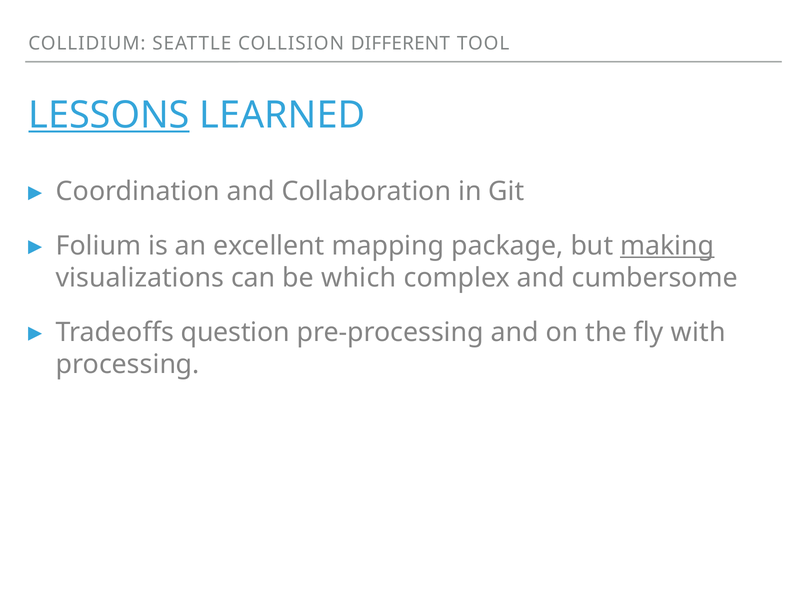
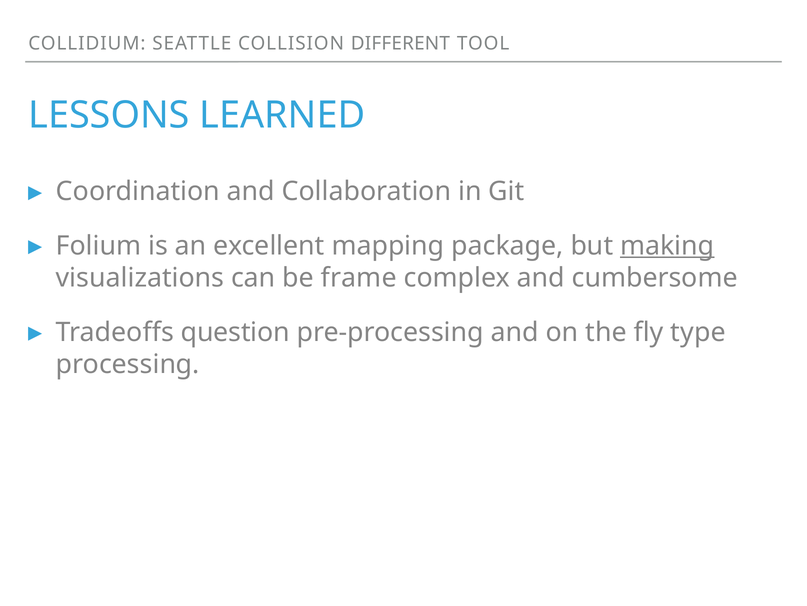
LESSONS underline: present -> none
which: which -> frame
with: with -> type
